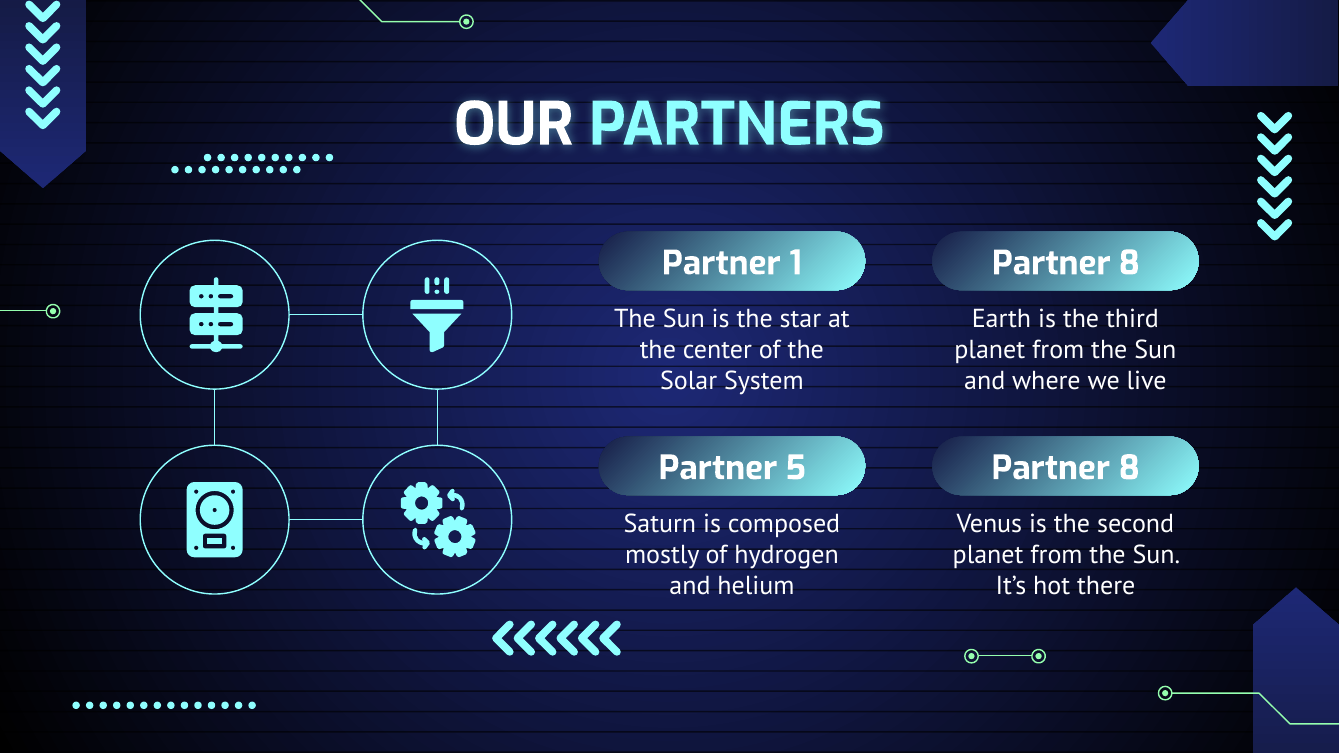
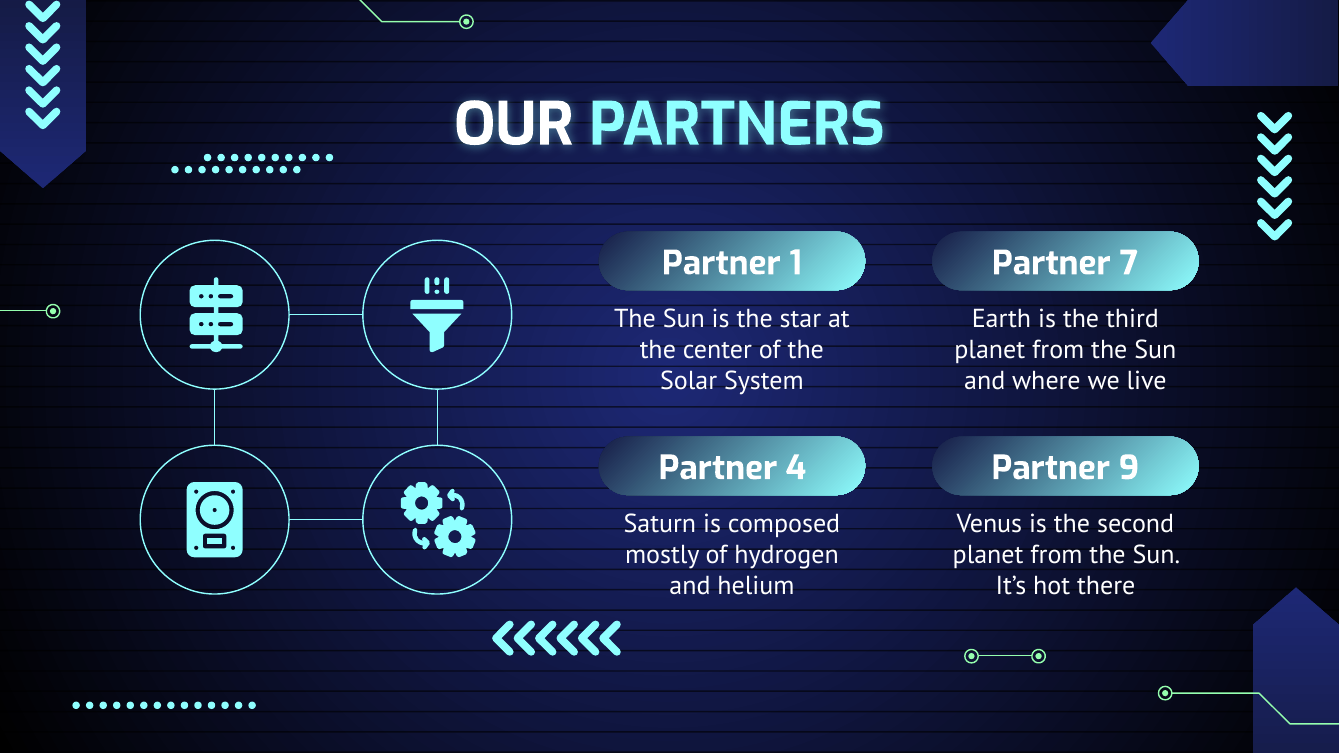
8 at (1129, 263): 8 -> 7
5: 5 -> 4
8 at (1129, 468): 8 -> 9
